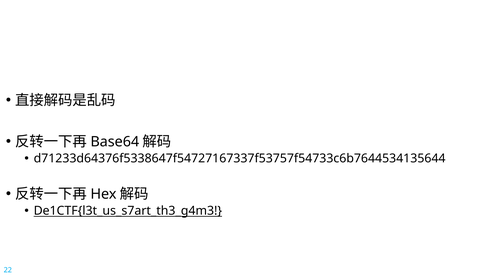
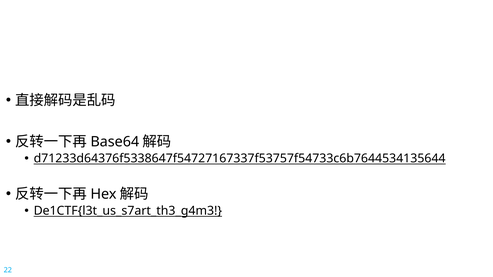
d71233d64376f5338647f54727167337f53757f54733c6b7644534135644 underline: none -> present
